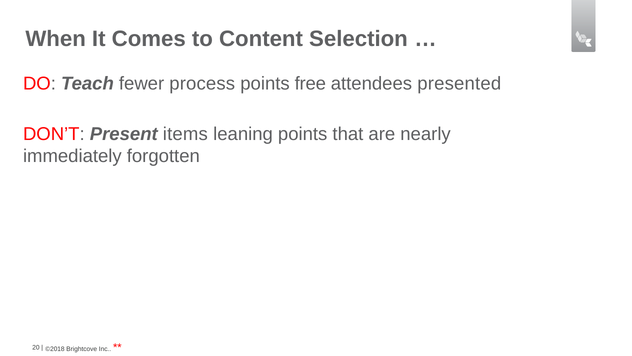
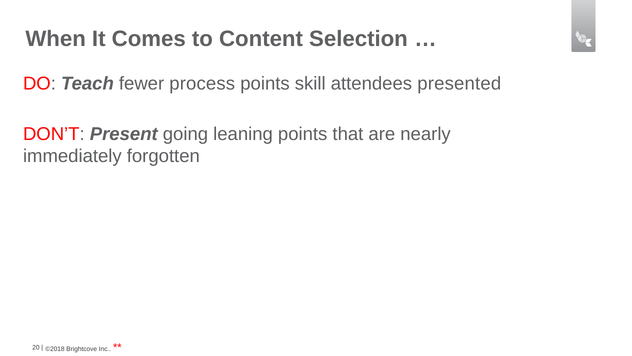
free: free -> skill
items: items -> going
